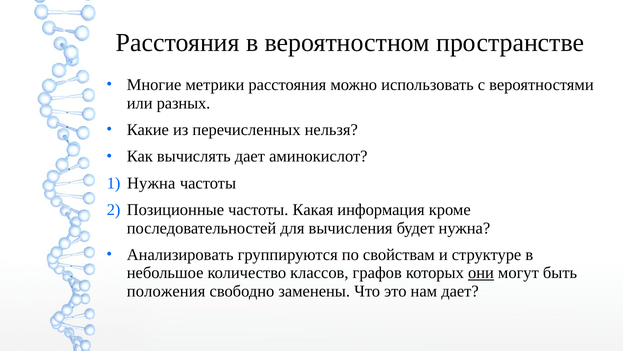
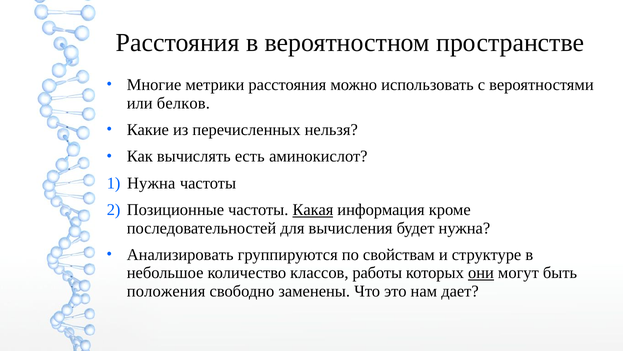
разных: разных -> белков
вычислять дает: дает -> есть
Какая underline: none -> present
графов: графов -> работы
